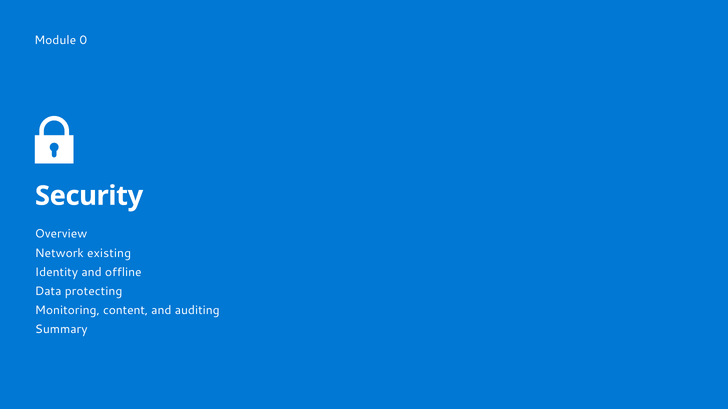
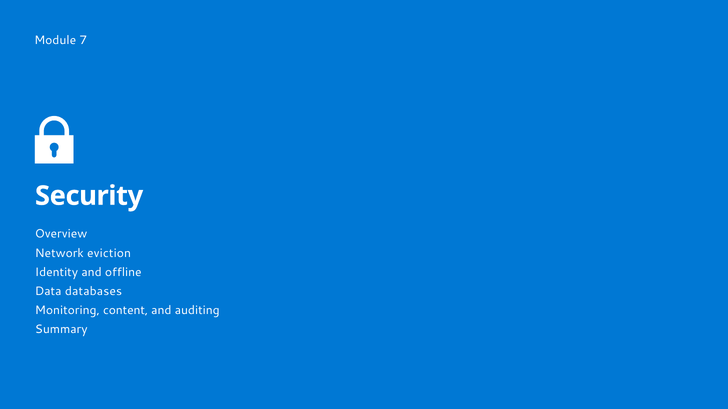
0: 0 -> 7
existing: existing -> eviction
protecting: protecting -> databases
